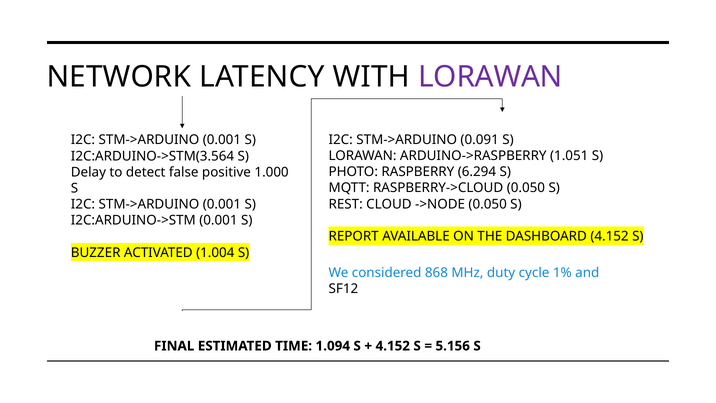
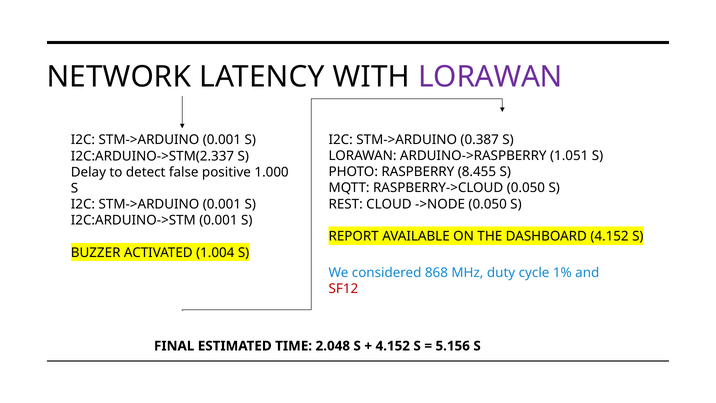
0.091: 0.091 -> 0.387
I2C:ARDUINO->STM(3.564: I2C:ARDUINO->STM(3.564 -> I2C:ARDUINO->STM(2.337
6.294: 6.294 -> 8.455
SF12 colour: black -> red
1.094: 1.094 -> 2.048
